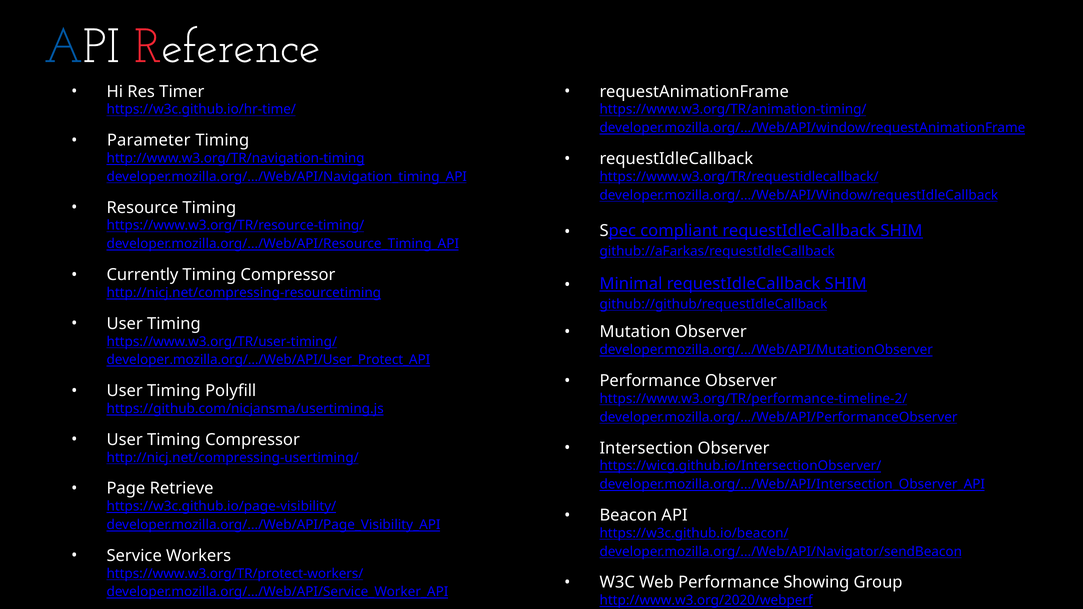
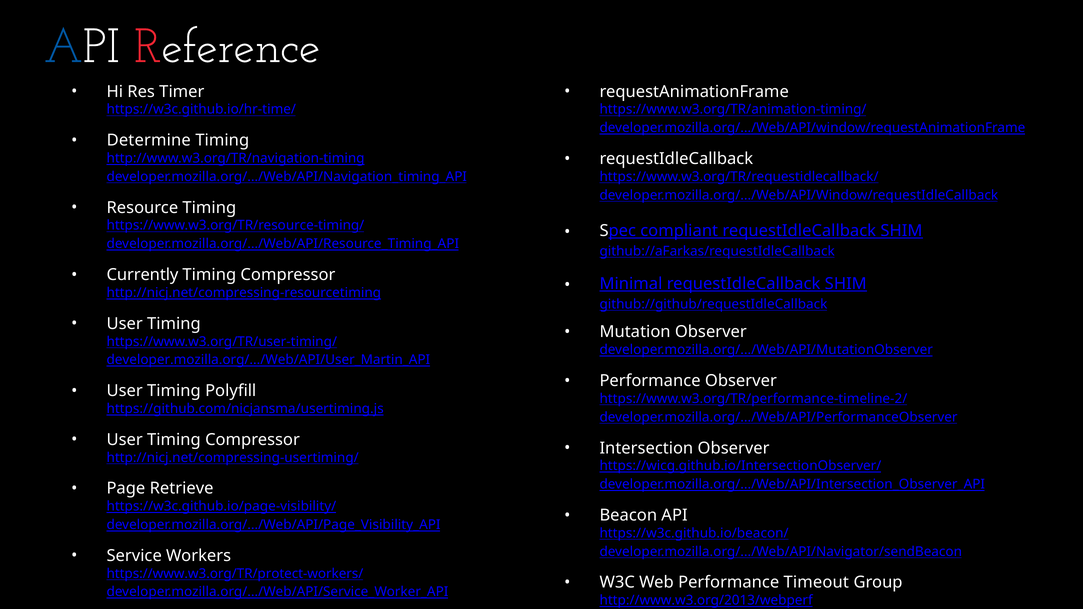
Parameter: Parameter -> Determine
developer.mozilla.org/.../Web/API/User_Protect_API: developer.mozilla.org/.../Web/API/User_Protect_API -> developer.mozilla.org/.../Web/API/User_Martin_API
Showing: Showing -> Timeout
http://www.w3.org/2020/webperf: http://www.w3.org/2020/webperf -> http://www.w3.org/2013/webperf
